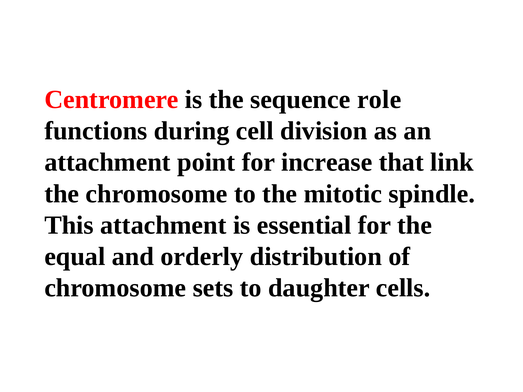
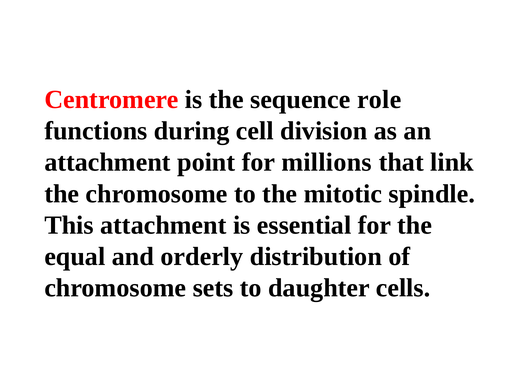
increase: increase -> millions
